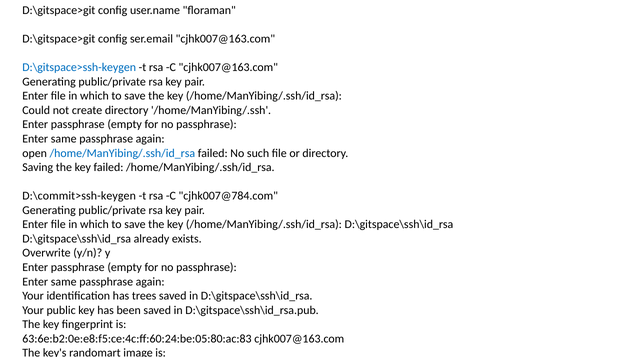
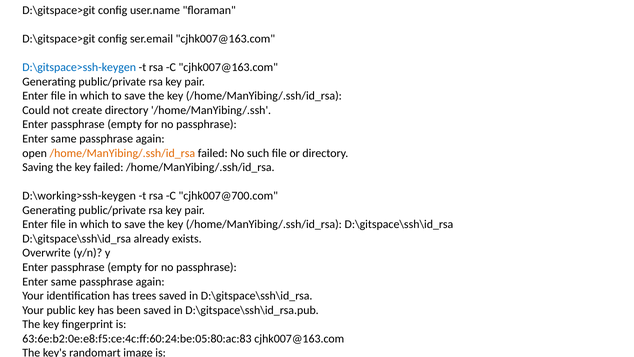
/home/ManYibing/.ssh/id_rsa at (122, 153) colour: blue -> orange
D:\commit>ssh-keygen: D:\commit>ssh-keygen -> D:\working>ssh-keygen
cjhk007@784.com: cjhk007@784.com -> cjhk007@700.com
